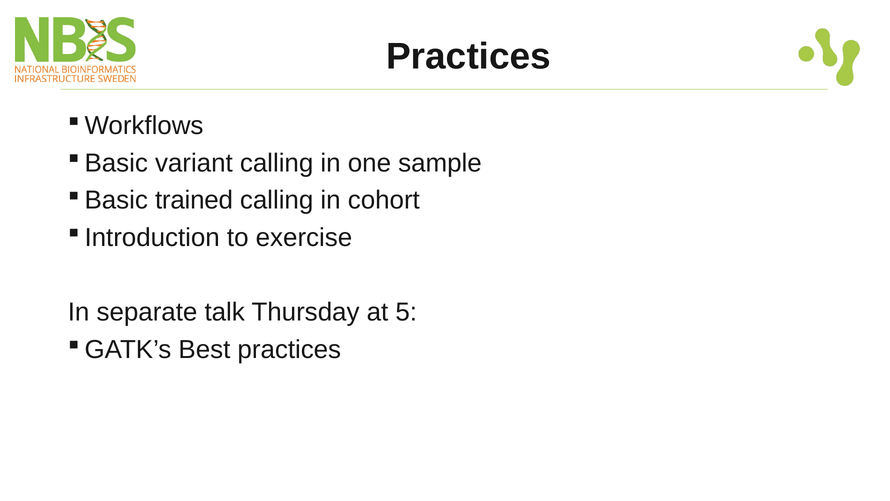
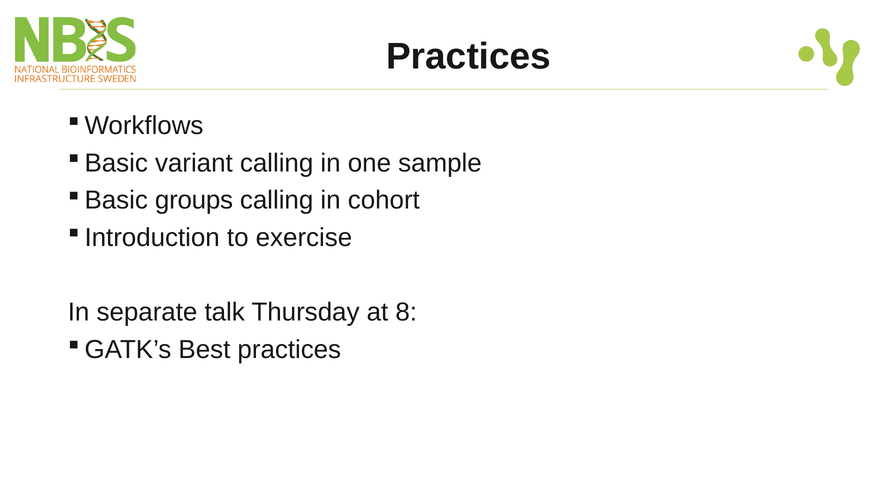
trained: trained -> groups
5: 5 -> 8
